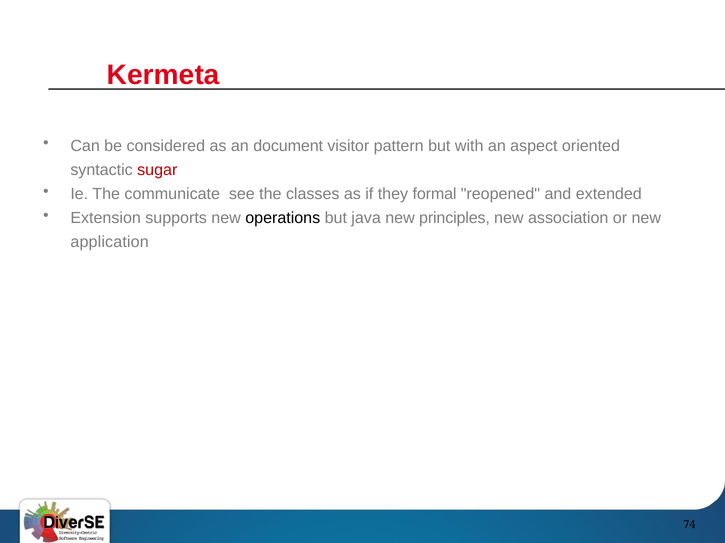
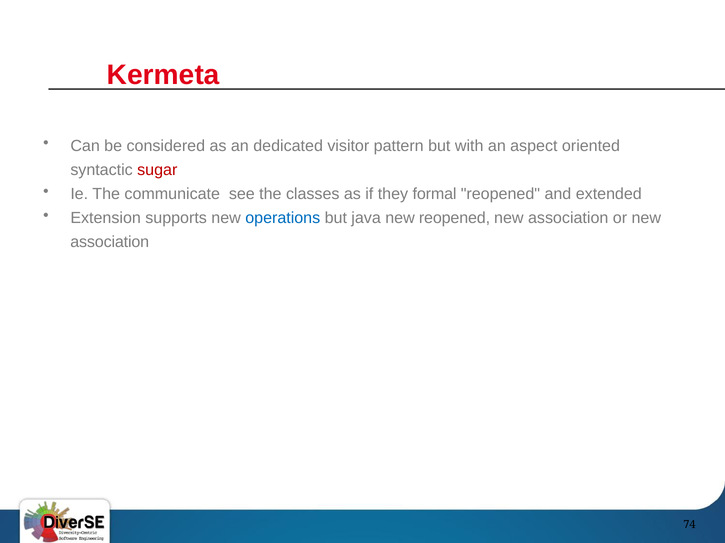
document: document -> dedicated
operations colour: black -> blue
new principles: principles -> reopened
application at (110, 243): application -> association
